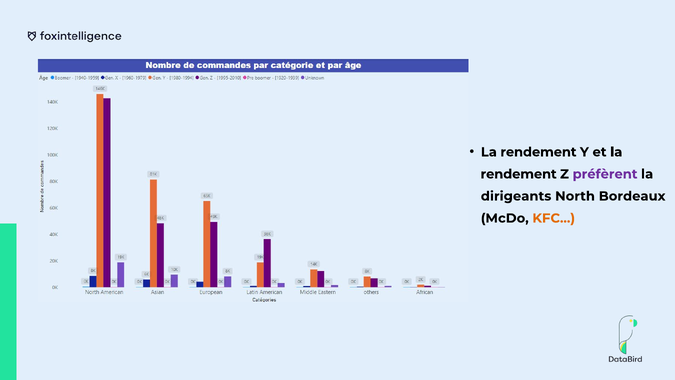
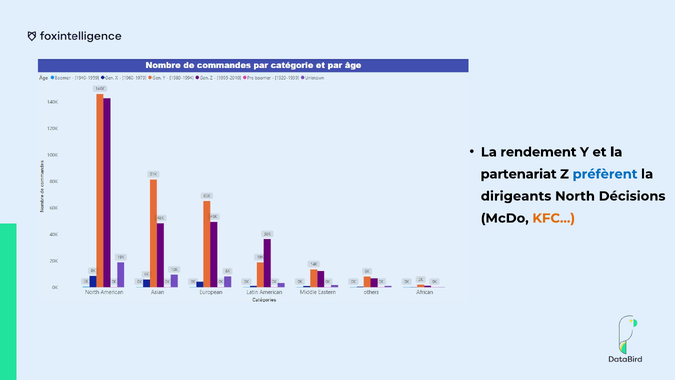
rendement at (519, 174): rendement -> partenariat
préfèrent colour: purple -> blue
Bordeaux: Bordeaux -> Décisions
